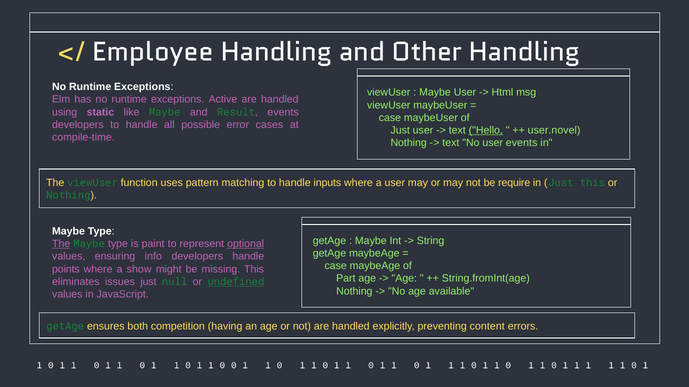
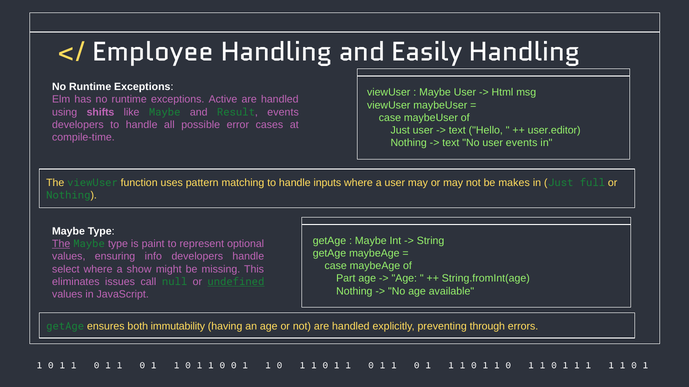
Other: Other -> Easily
static: static -> shifts
Hello underline: present -> none
user.novel: user.novel -> user.editor
require: require -> makes
Just this: this -> full
optional underline: present -> none
points: points -> select
issues just: just -> call
competition: competition -> immutability
content: content -> through
